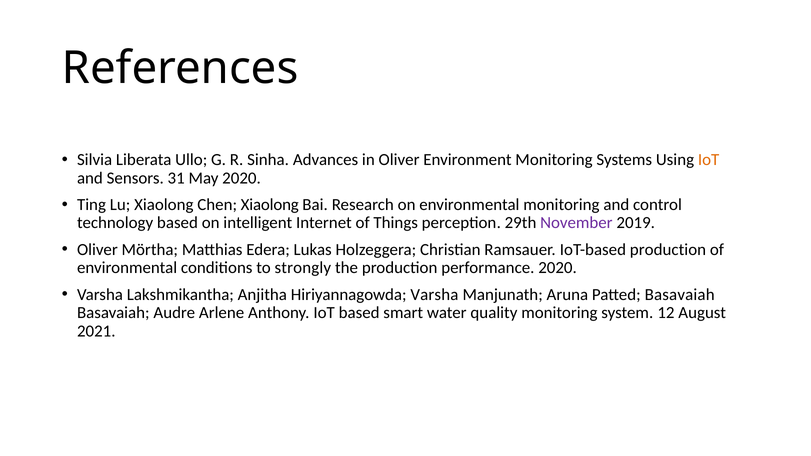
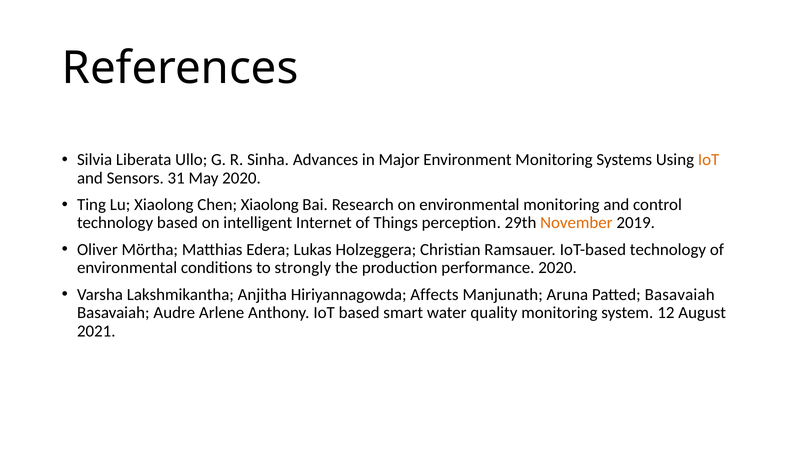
in Oliver: Oliver -> Major
November colour: purple -> orange
IoT-based production: production -> technology
Hiriyannagowda Varsha: Varsha -> Affects
